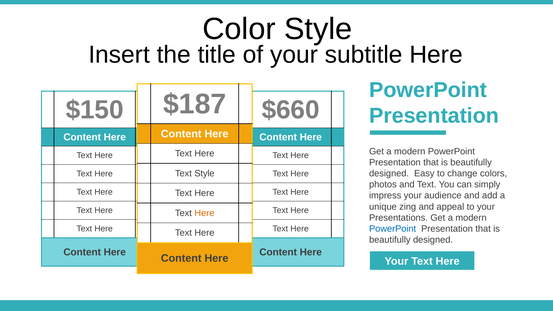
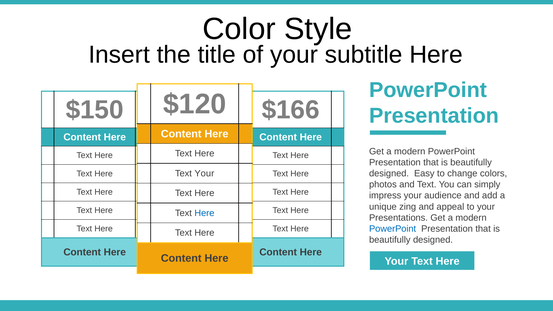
$187: $187 -> $120
$660: $660 -> $166
Text Style: Style -> Your
Here at (204, 213) colour: orange -> blue
